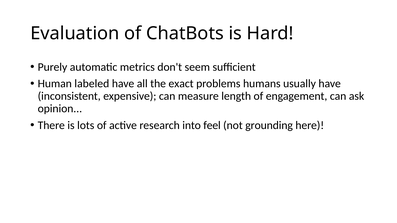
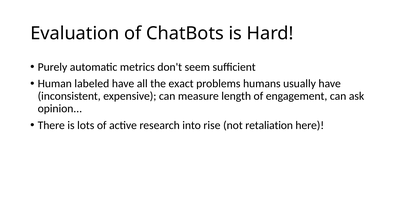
feel: feel -> rise
grounding: grounding -> retaliation
